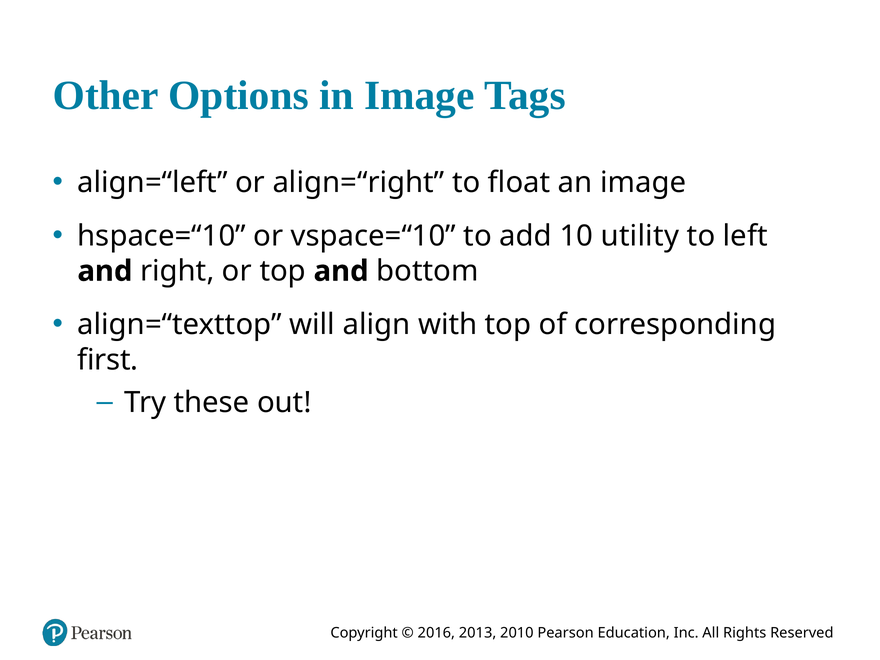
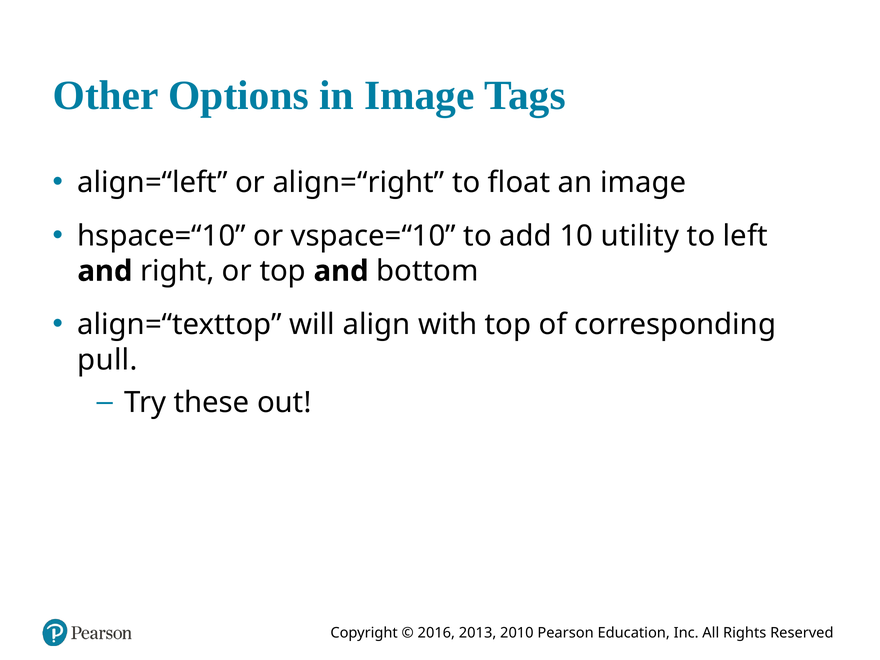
first: first -> pull
